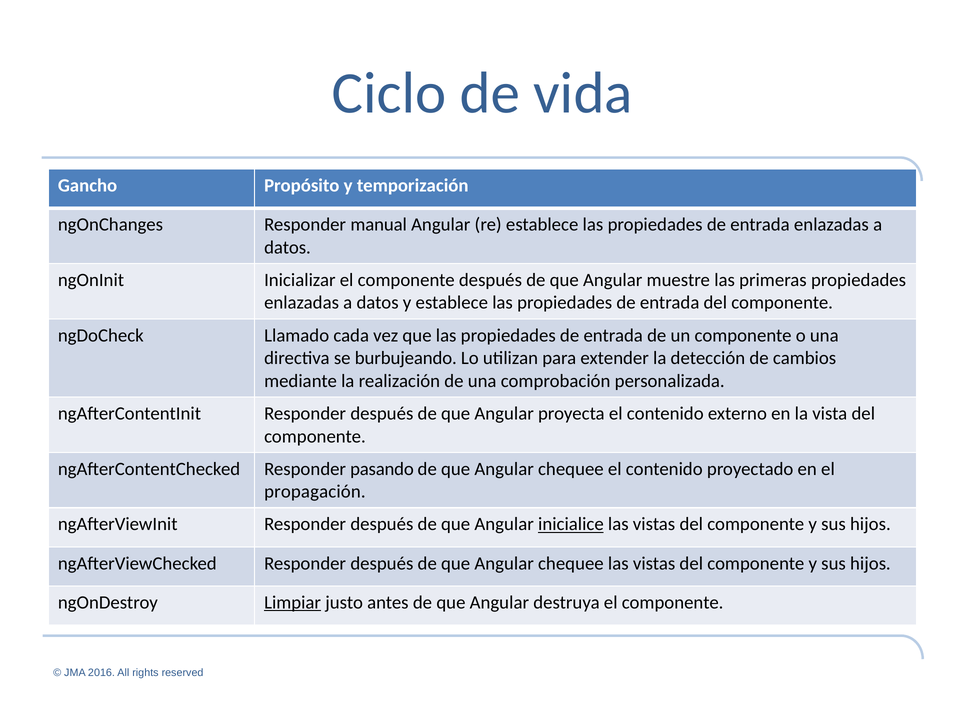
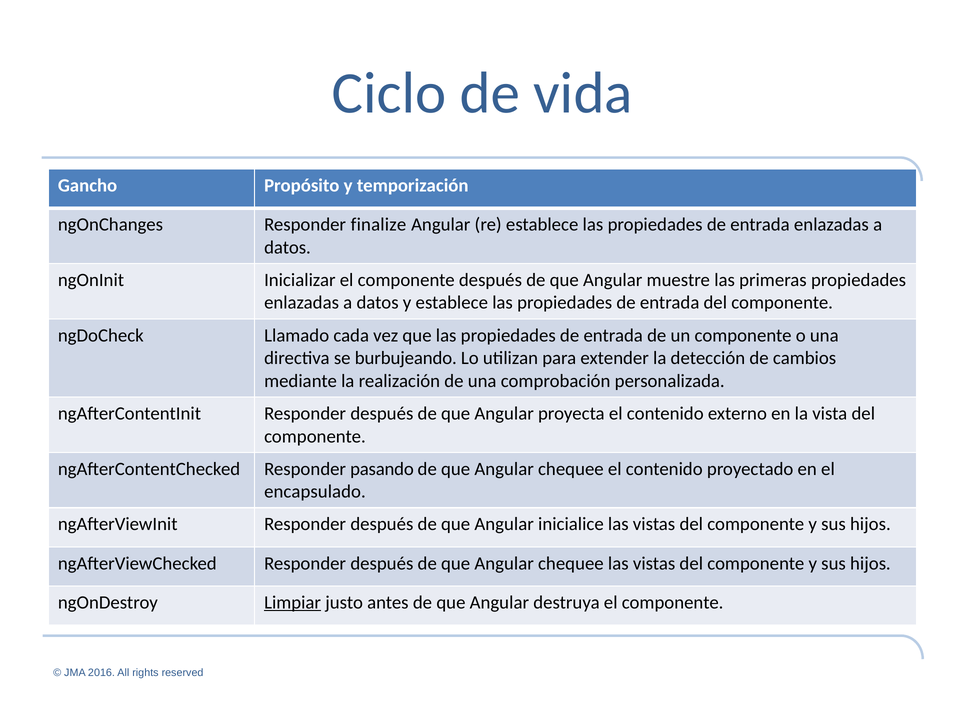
manual: manual -> finalize
propagación: propagación -> encapsulado
inicialice underline: present -> none
